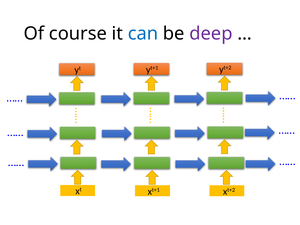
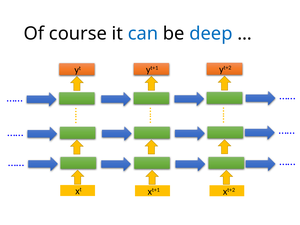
deep colour: purple -> blue
